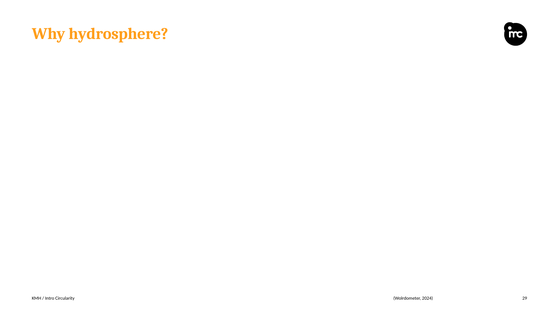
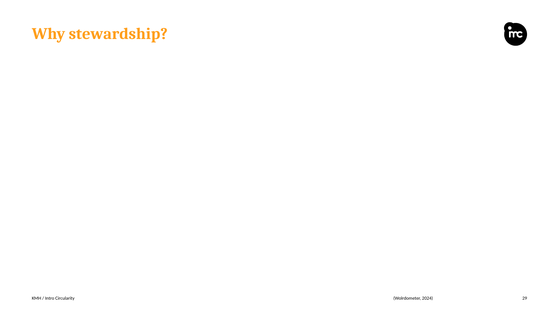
hydrosphere: hydrosphere -> stewardship
